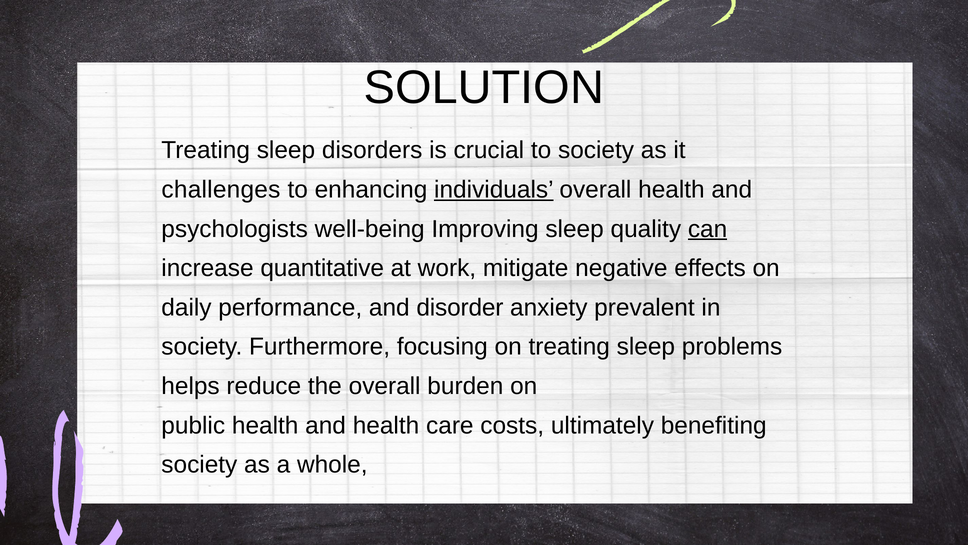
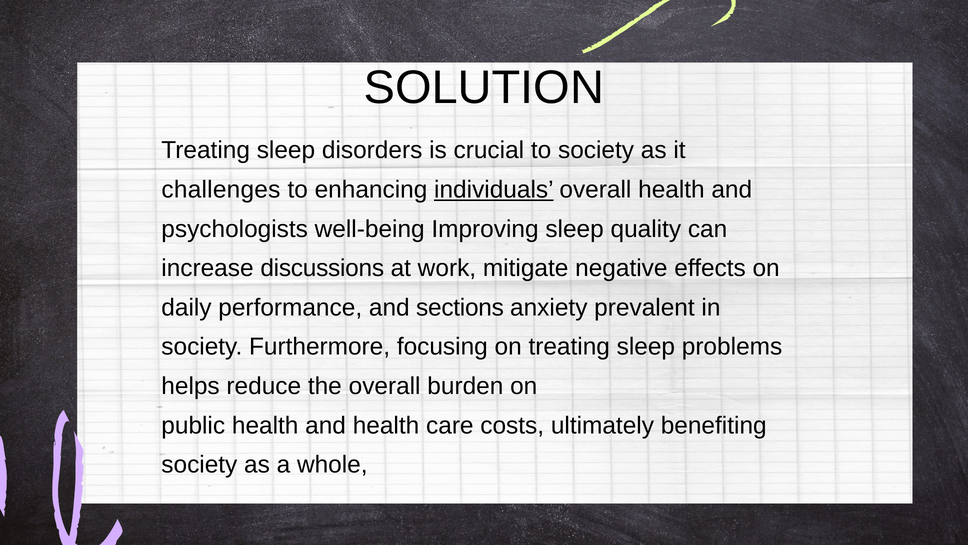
can underline: present -> none
quantitative: quantitative -> discussions
disorder: disorder -> sections
